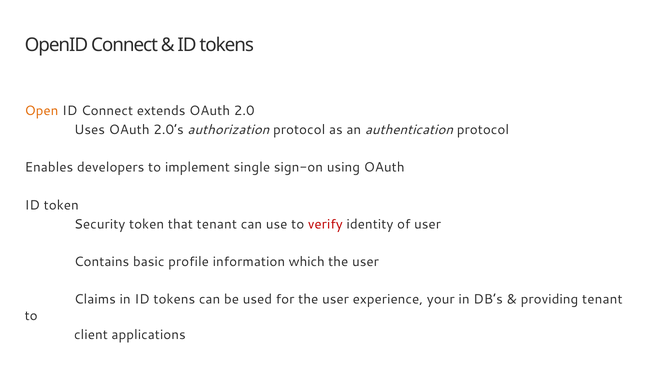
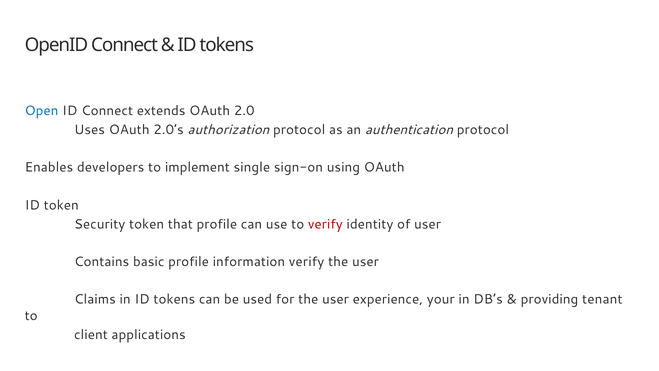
Open colour: orange -> blue
that tenant: tenant -> profile
information which: which -> verify
